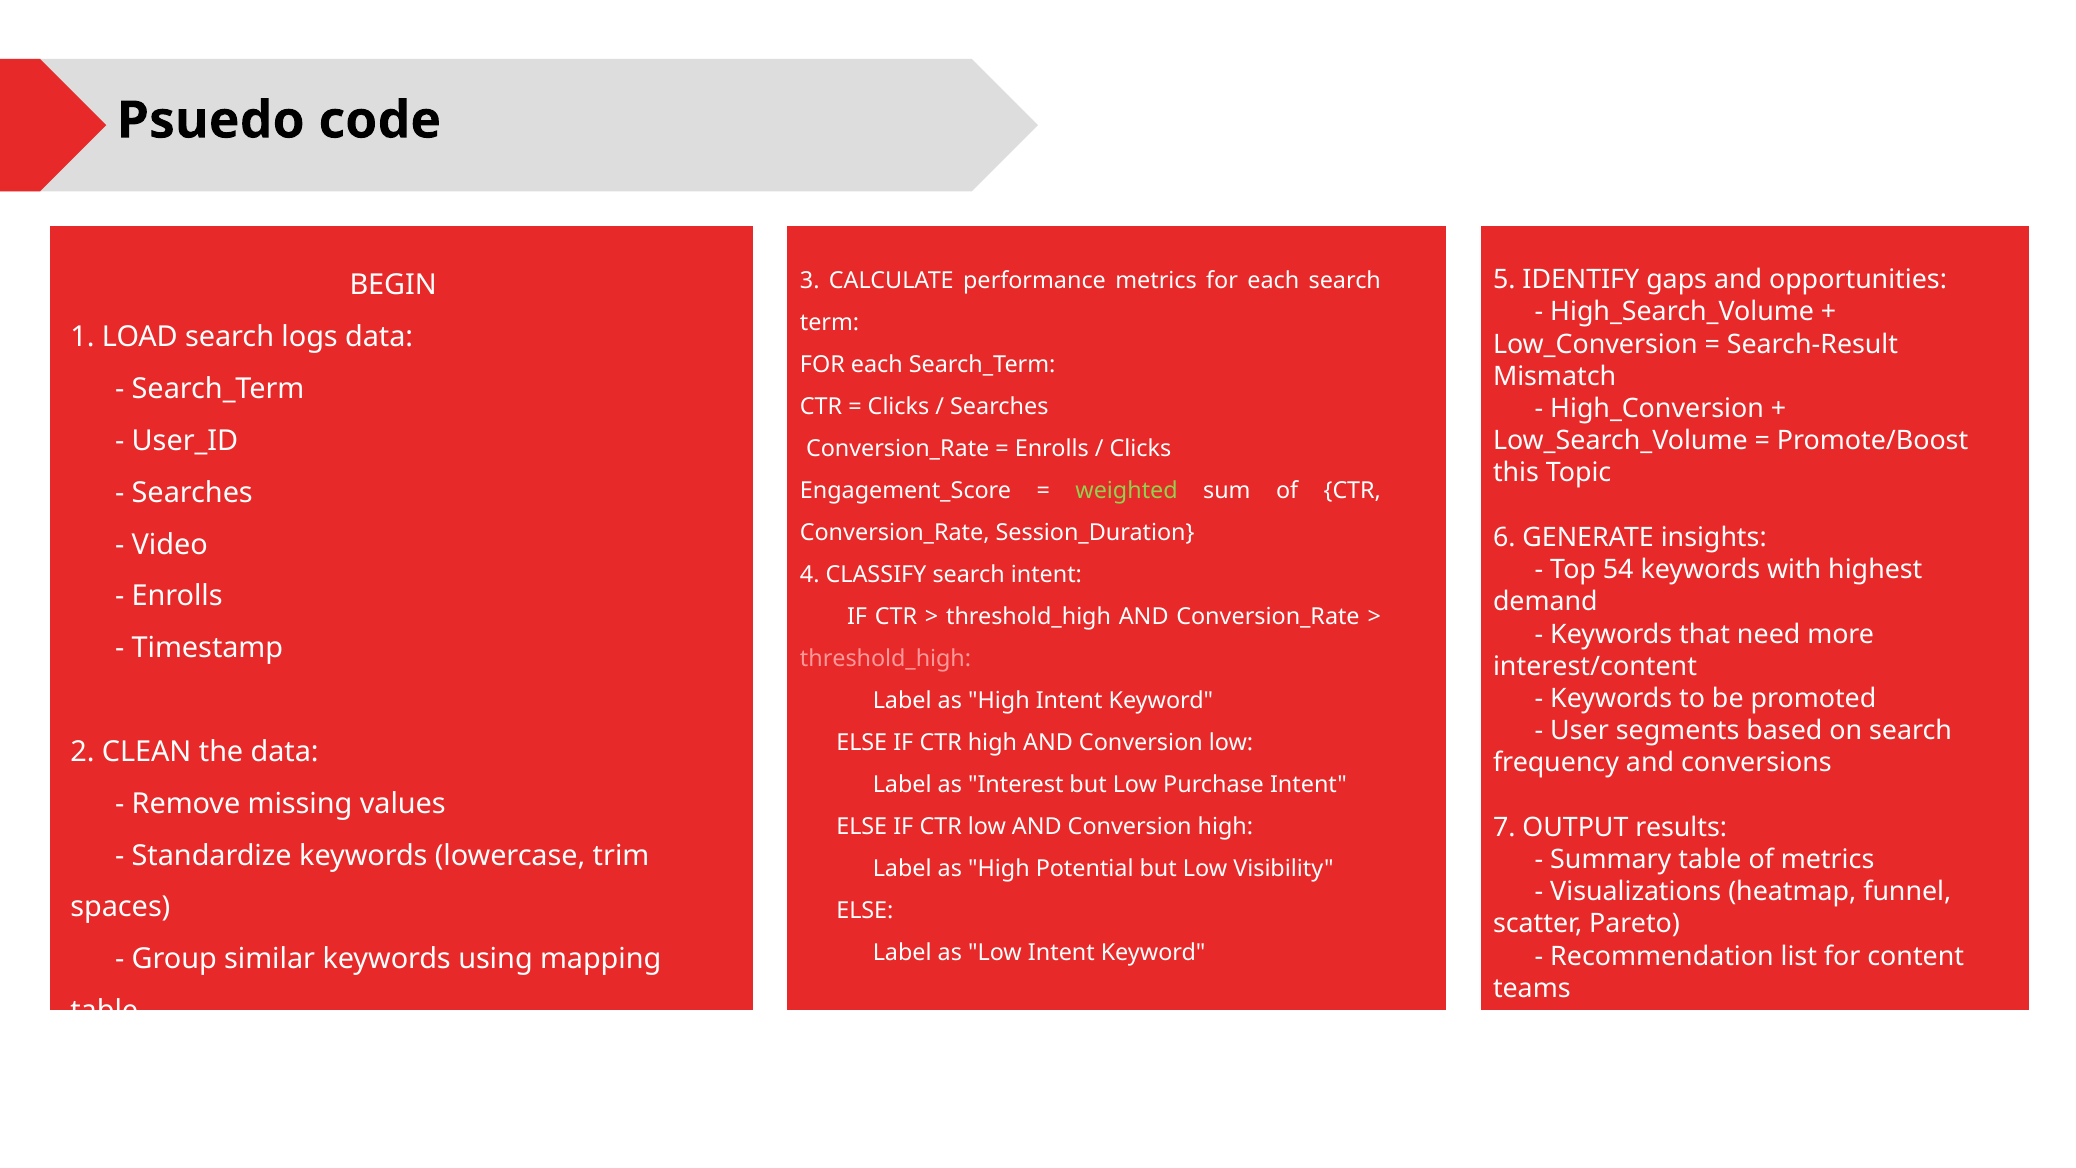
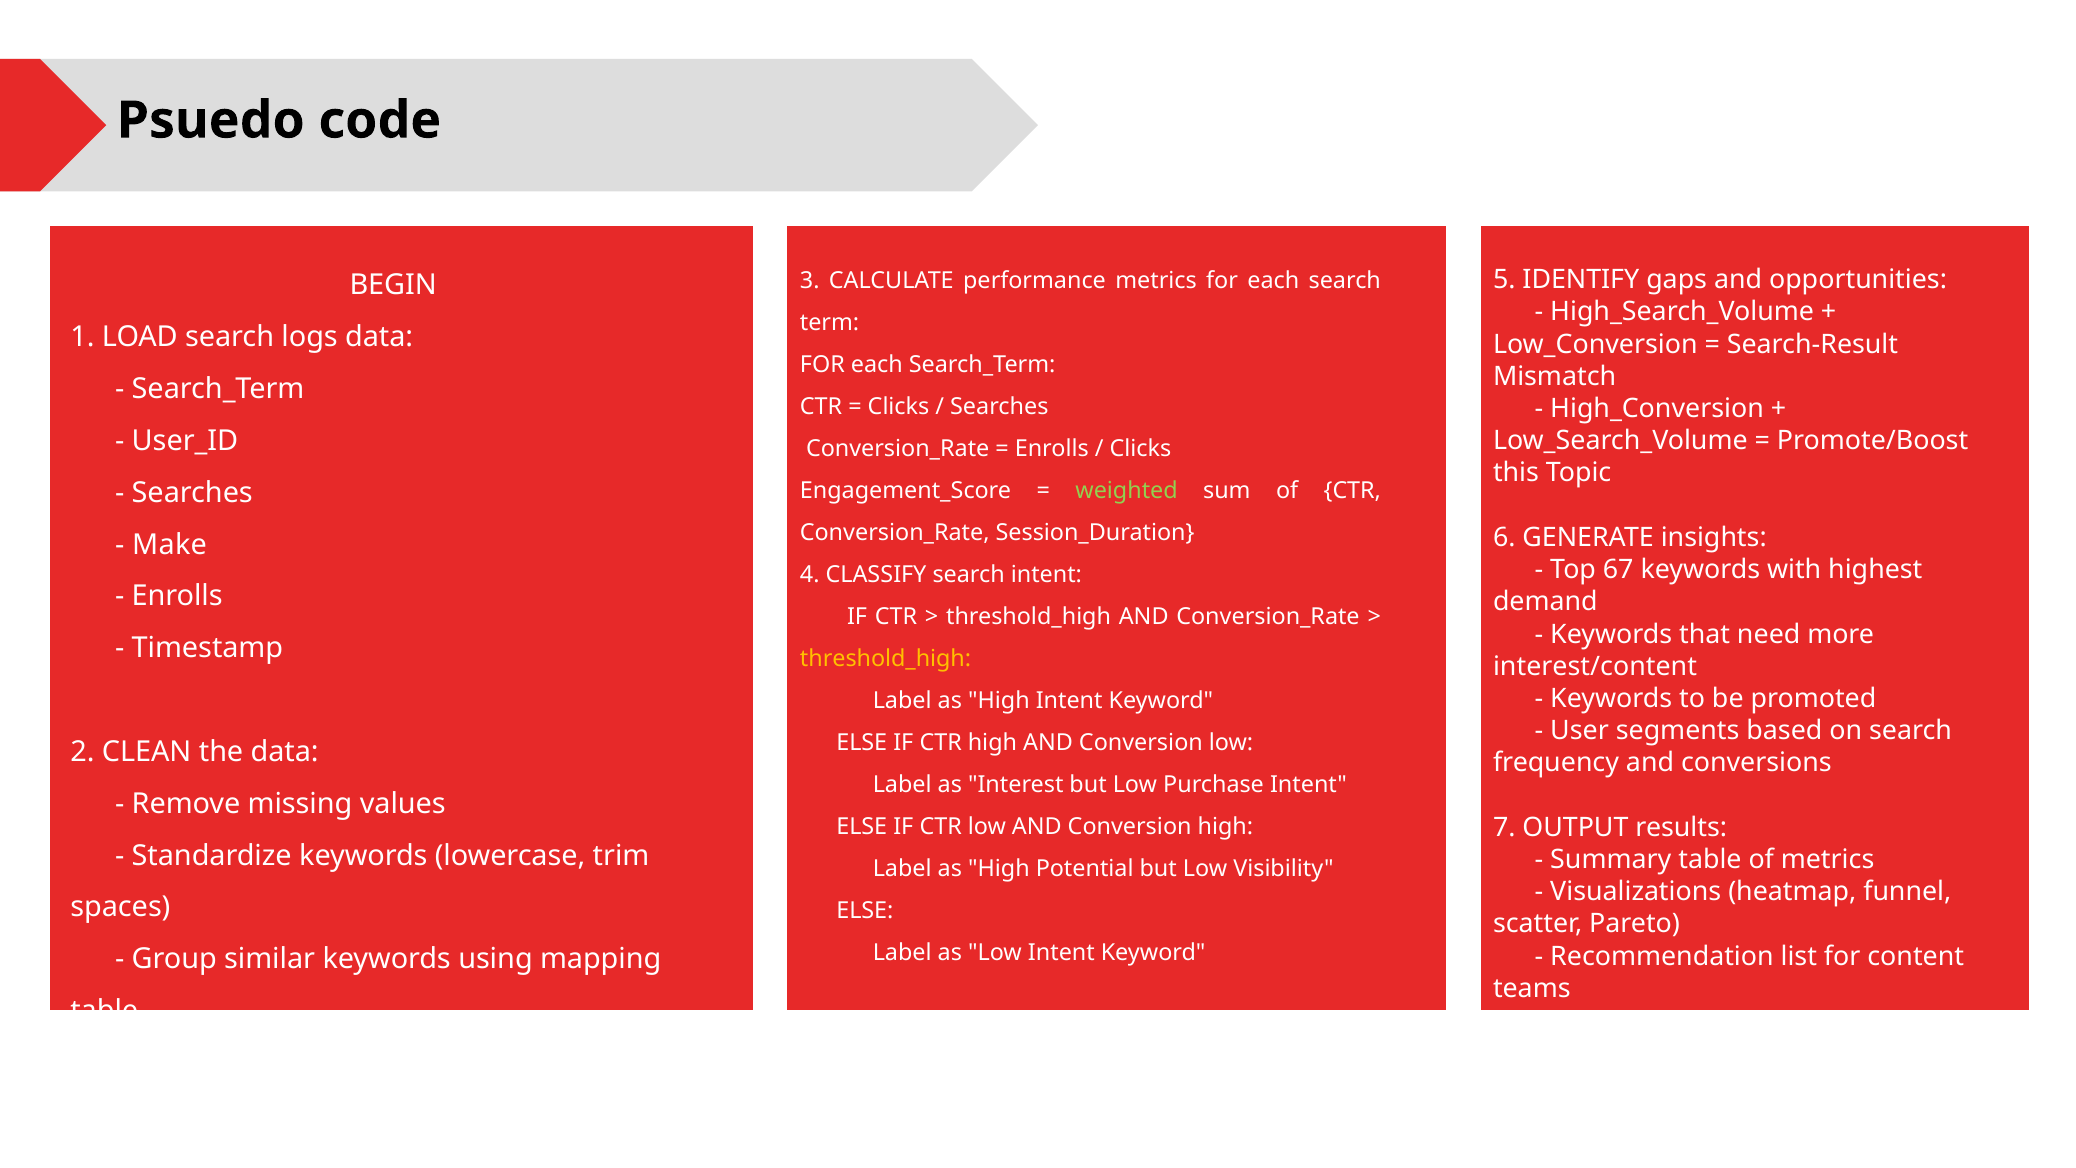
Video: Video -> Make
54: 54 -> 67
threshold_high at (886, 659) colour: pink -> yellow
